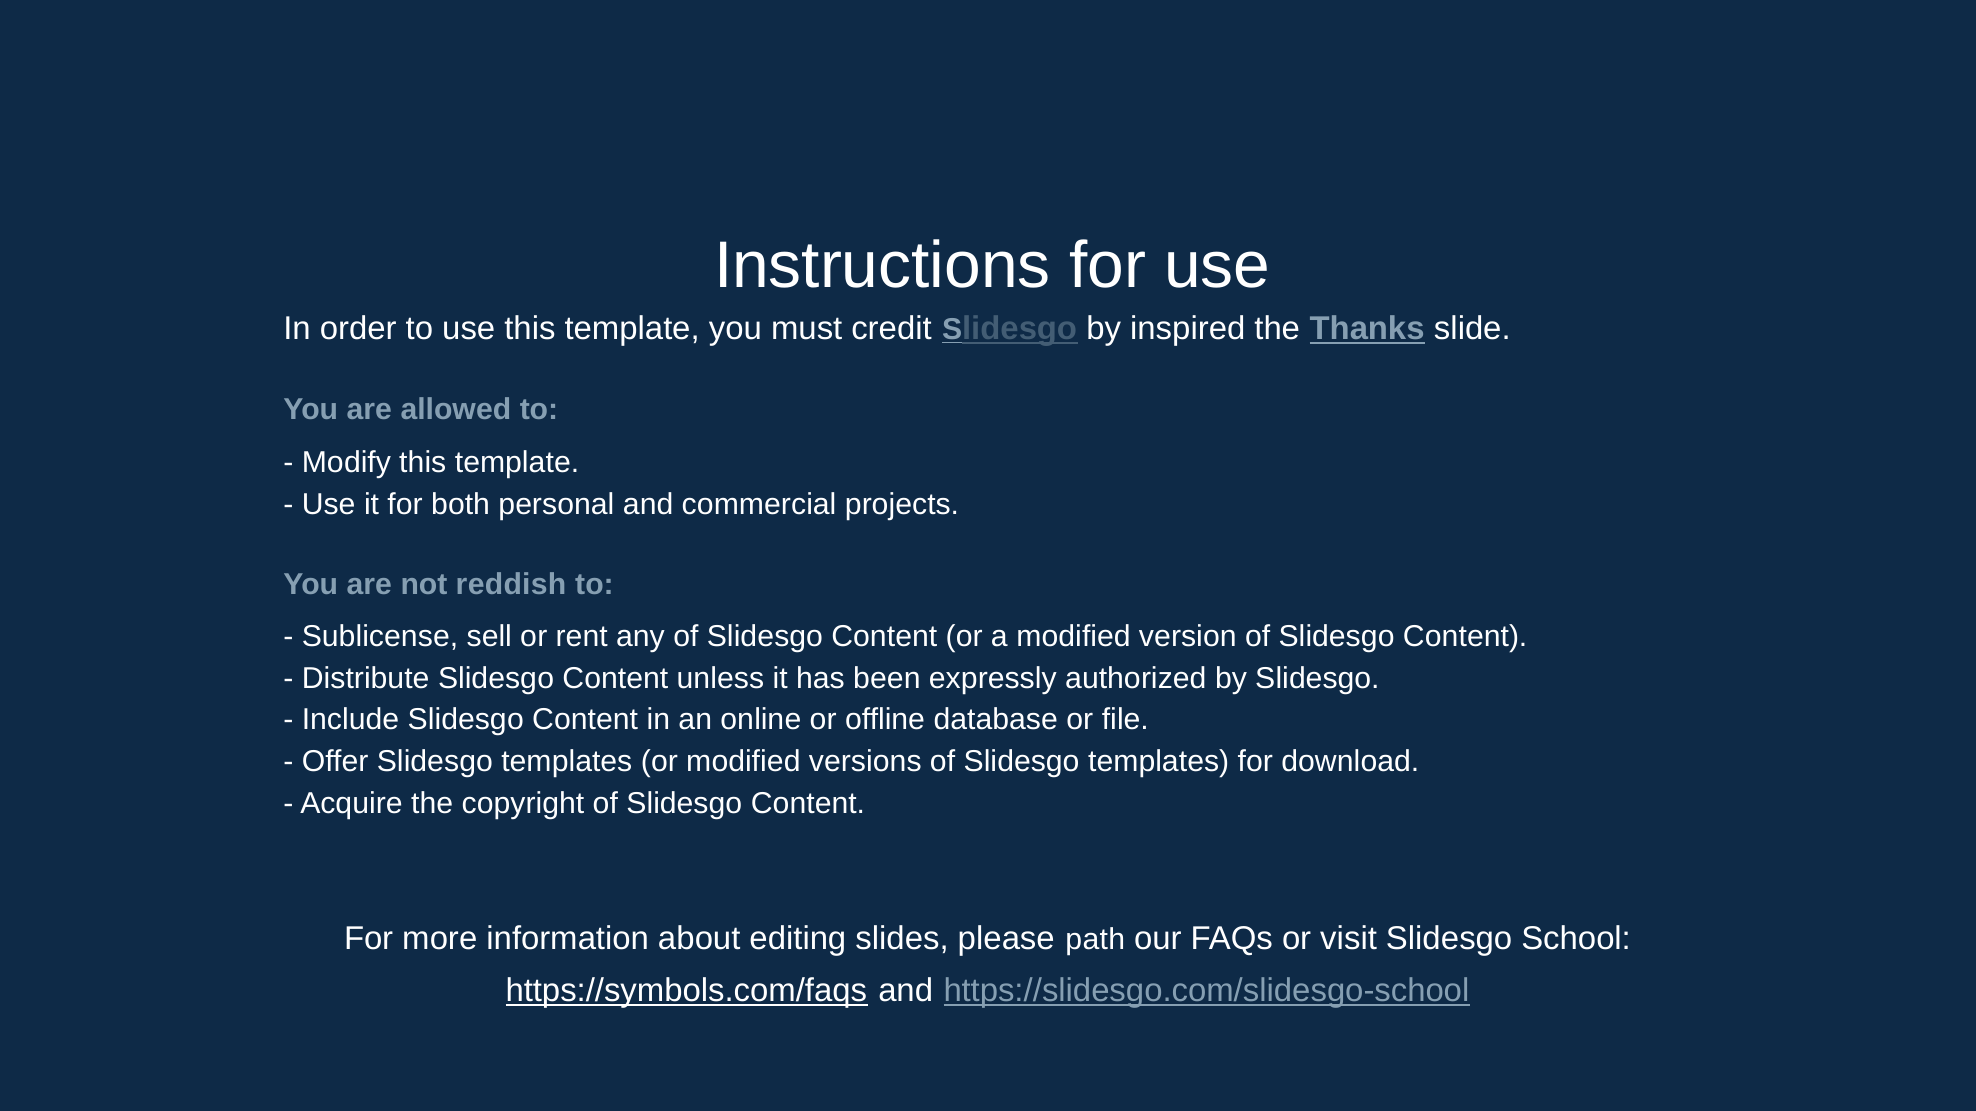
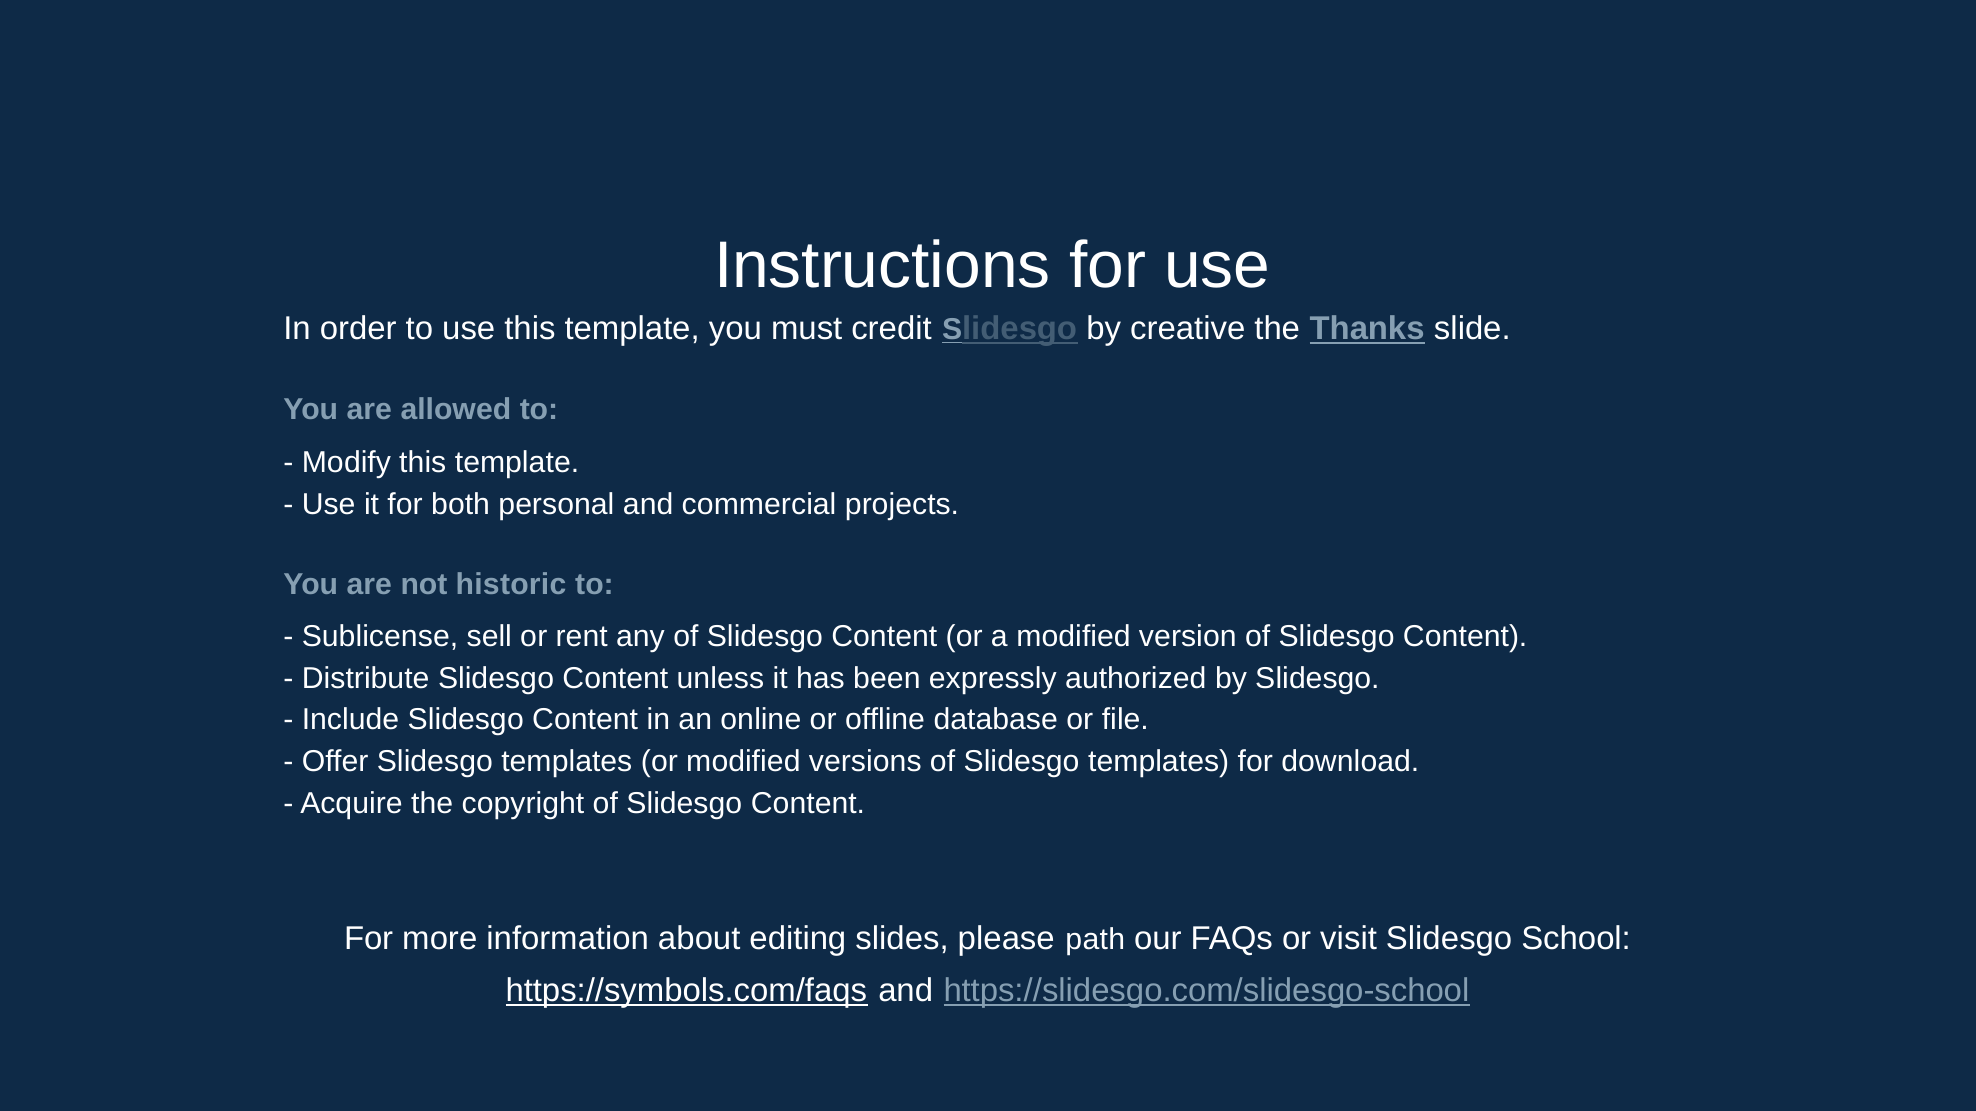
inspired: inspired -> creative
reddish: reddish -> historic
